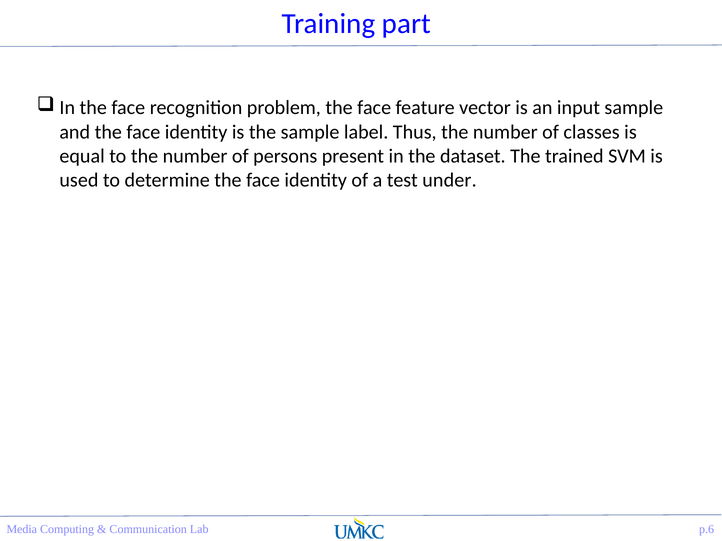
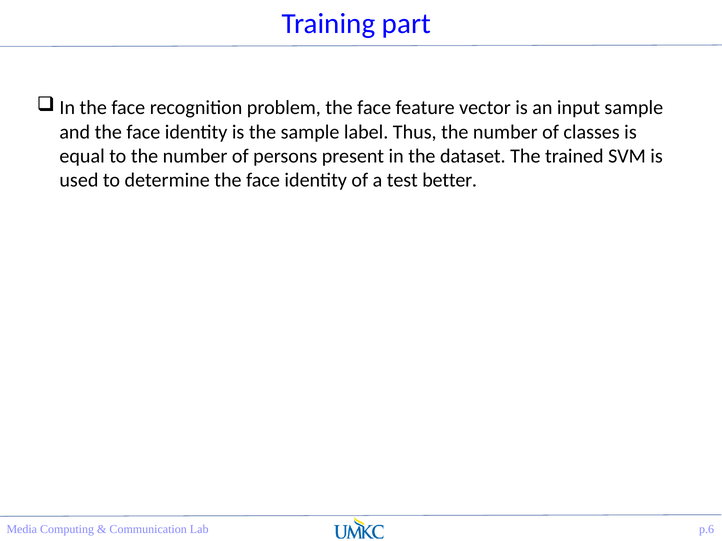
under: under -> better
